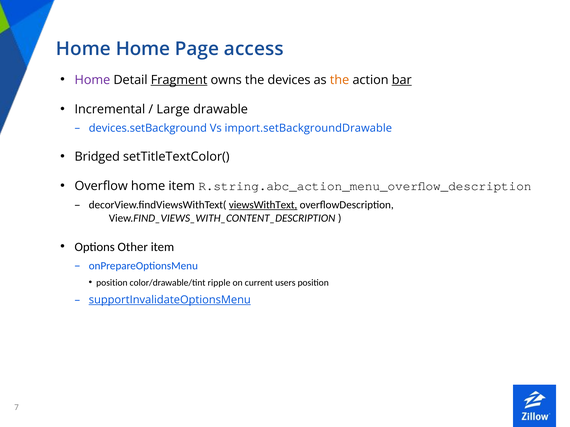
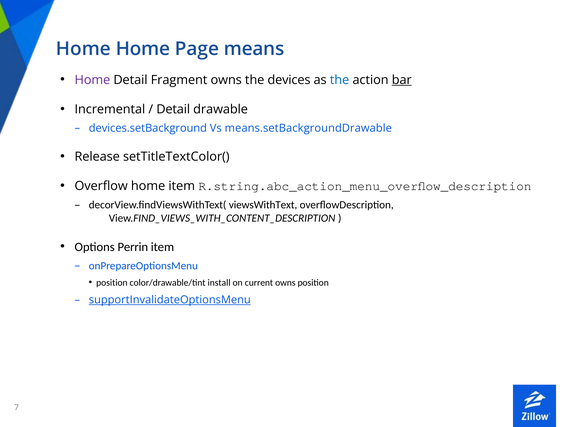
access: access -> means
Fragment underline: present -> none
the at (340, 80) colour: orange -> blue
Large at (173, 109): Large -> Detail
import.setBackgroundDrawable: import.setBackgroundDrawable -> means.setBackgroundDrawable
Bridged: Bridged -> Release
viewsWithText underline: present -> none
Other: Other -> Perrin
ripple: ripple -> install
current users: users -> owns
